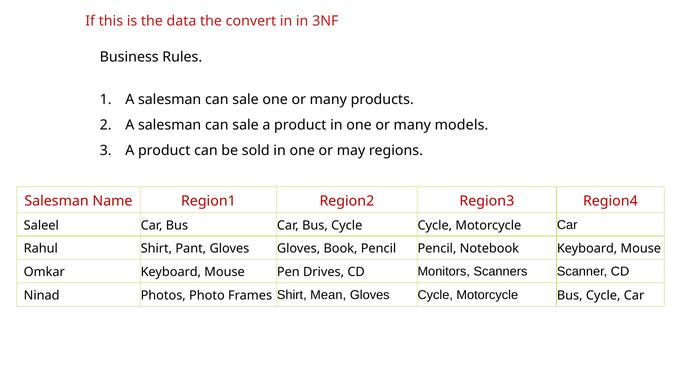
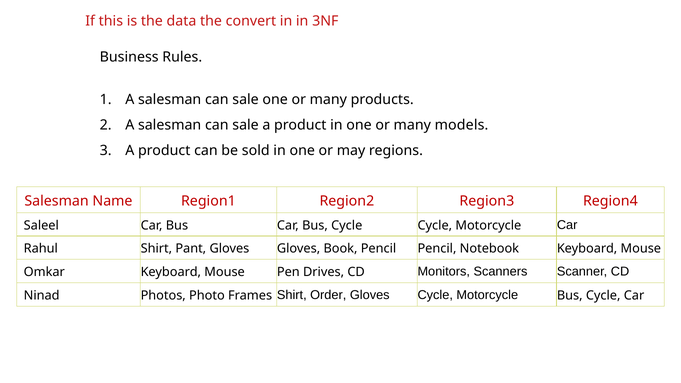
Mean: Mean -> Order
